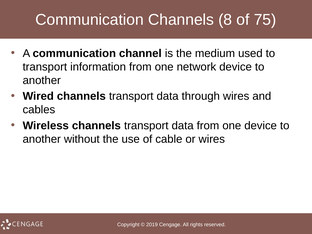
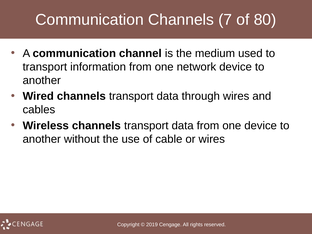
8: 8 -> 7
75: 75 -> 80
